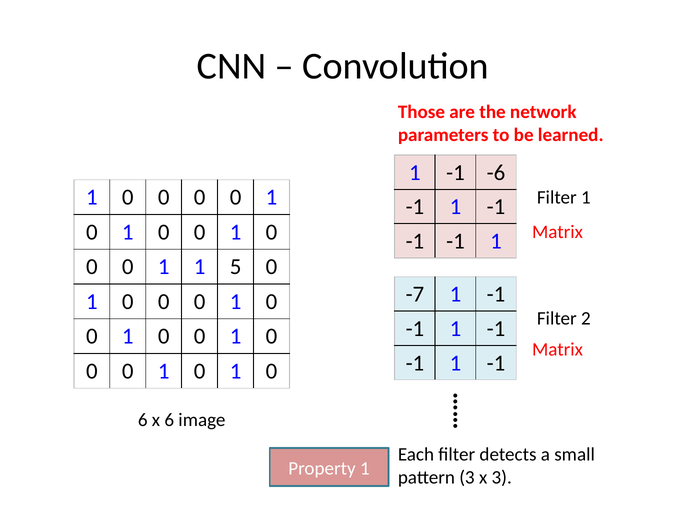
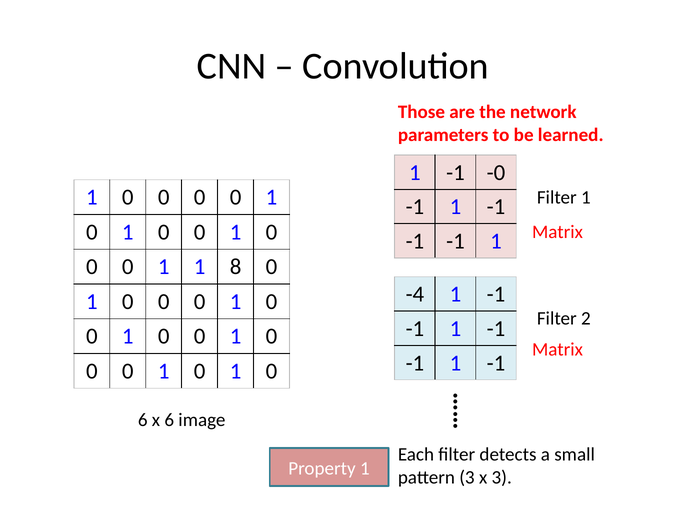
-6: -6 -> -0
5: 5 -> 8
-7: -7 -> -4
